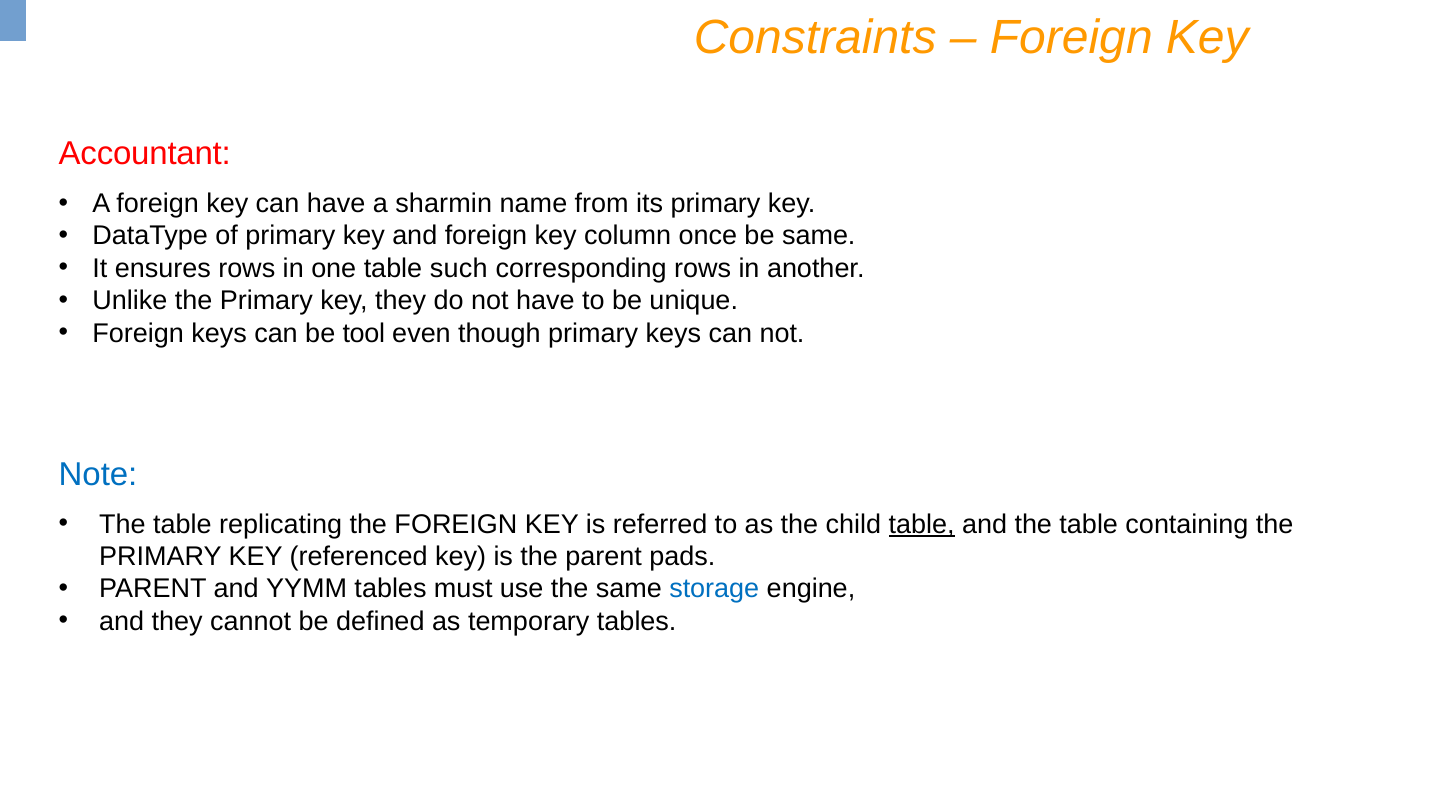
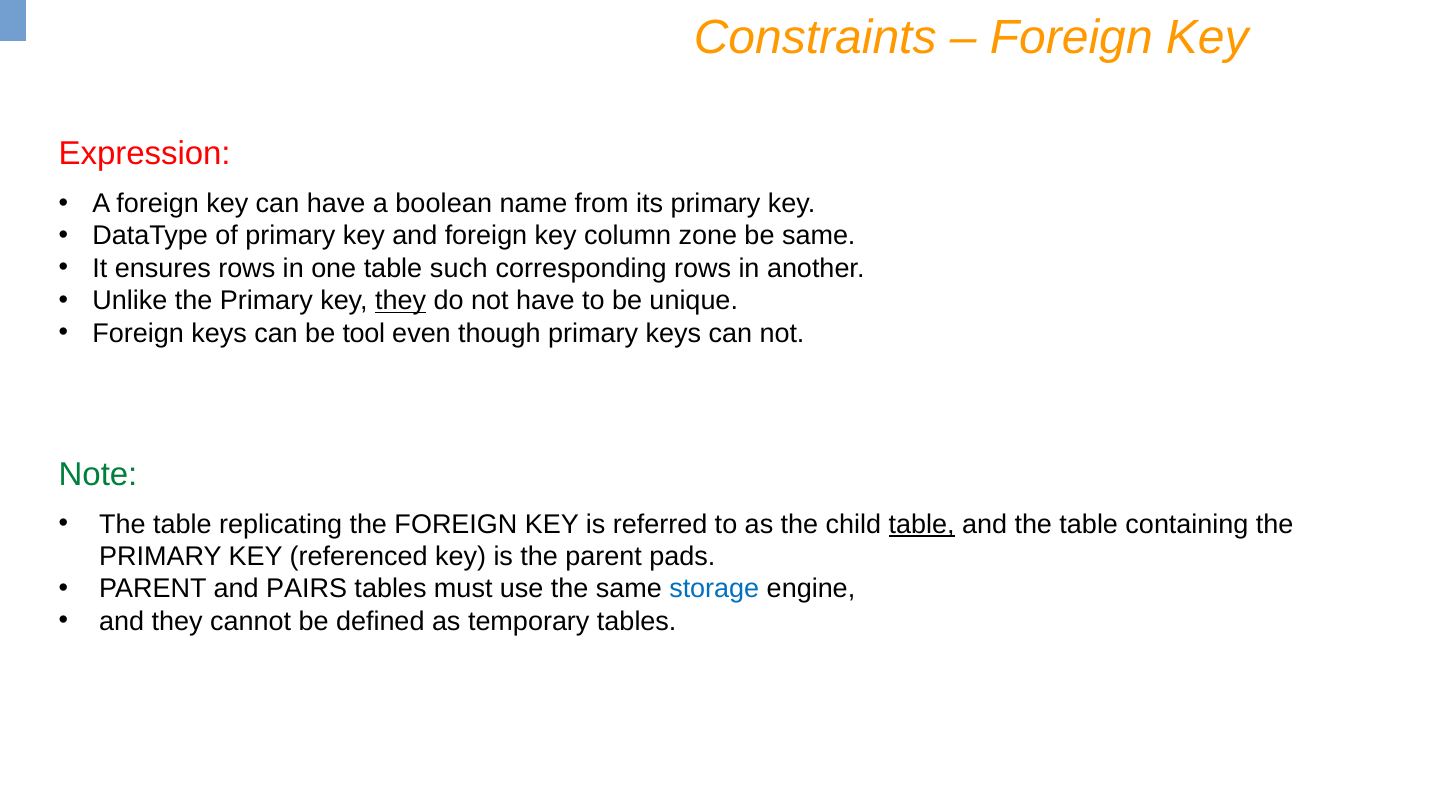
Accountant: Accountant -> Expression
sharmin: sharmin -> boolean
once: once -> zone
they at (401, 301) underline: none -> present
Note colour: blue -> green
YYMM: YYMM -> PAIRS
